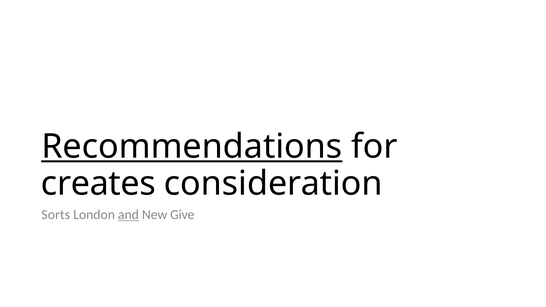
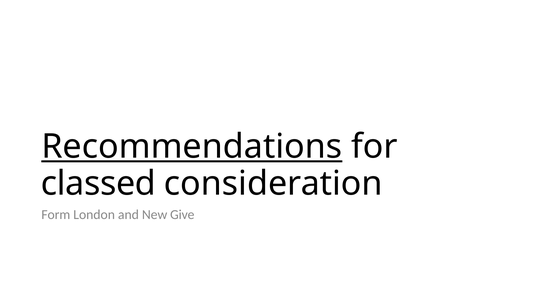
creates: creates -> classed
Sorts: Sorts -> Form
and underline: present -> none
